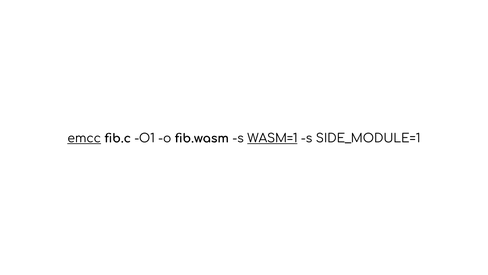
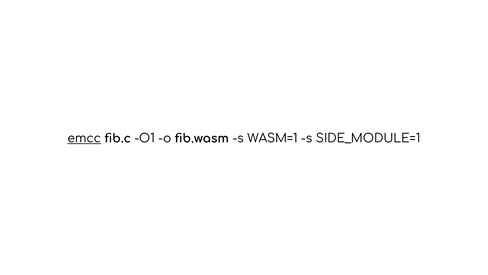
WASM=1 underline: present -> none
